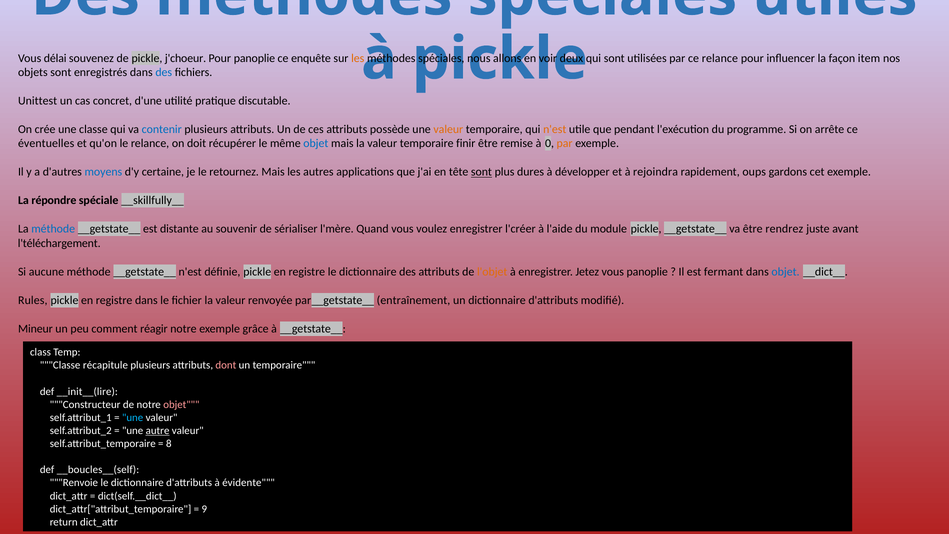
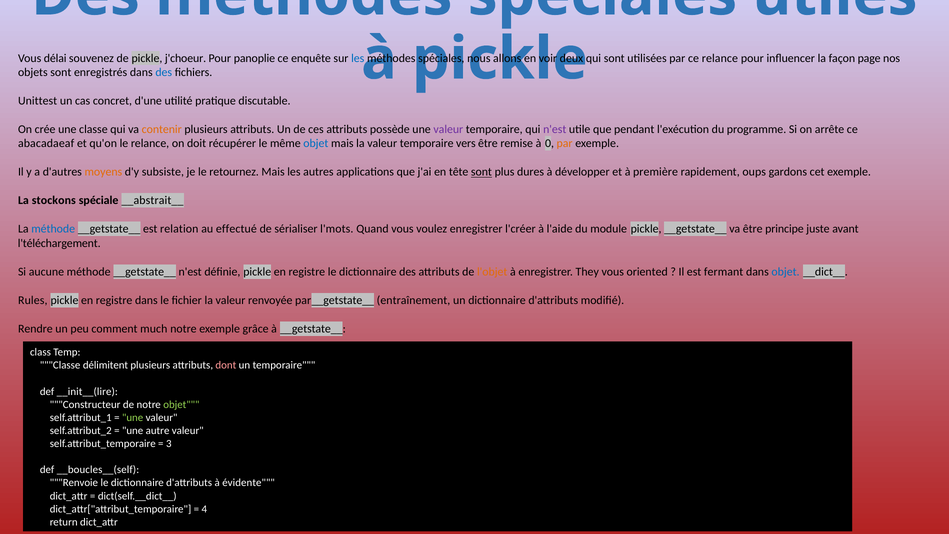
les at (358, 58) colour: orange -> blue
item: item -> page
contenir colour: blue -> orange
valeur at (448, 129) colour: orange -> purple
n'est at (555, 129) colour: orange -> purple
éventuelles: éventuelles -> abacadaeaf
finir: finir -> vers
moyens colour: blue -> orange
certaine: certaine -> subsiste
rejoindra: rejoindra -> première
répondre: répondre -> stockons
__skillfully__: __skillfully__ -> __abstrait__
distante: distante -> relation
souvenir: souvenir -> effectué
l'mère: l'mère -> l'mots
rendrez: rendrez -> principe
Jetez: Jetez -> They
vous panoplie: panoplie -> oriented
Mineur: Mineur -> Rendre
réagir: réagir -> much
récapitule: récapitule -> délimitent
objet at (181, 404) colour: pink -> light green
une at (133, 417) colour: light blue -> light green
autre underline: present -> none
8: 8 -> 3
9: 9 -> 4
